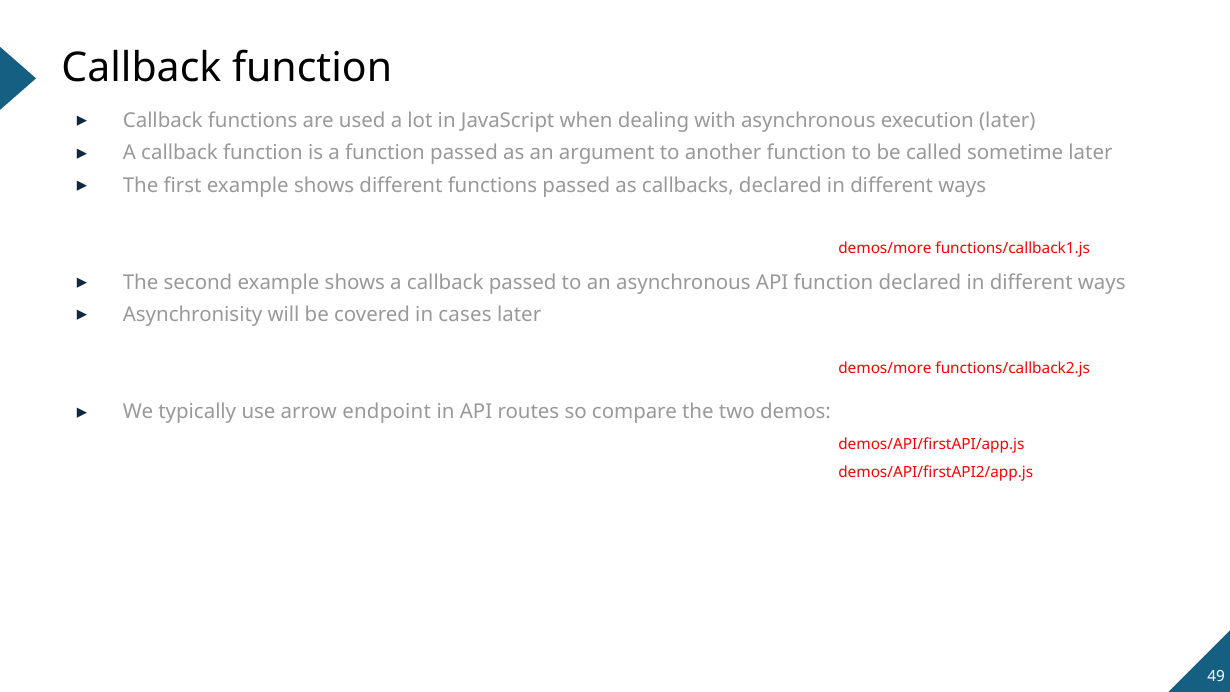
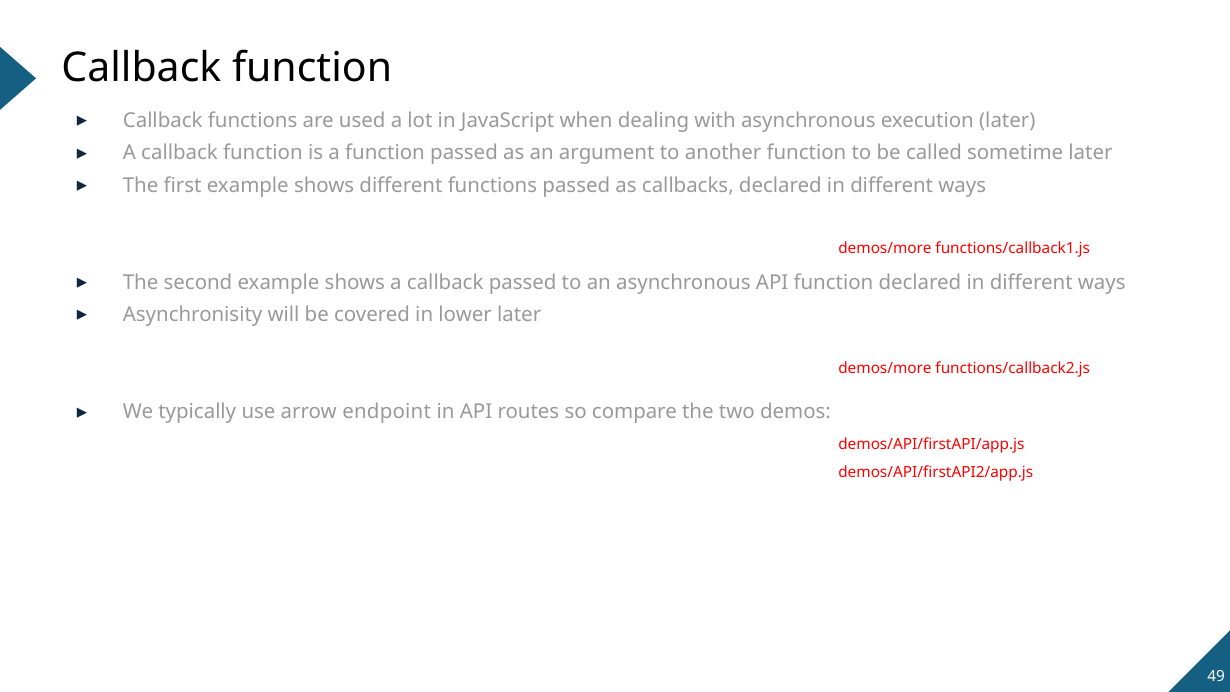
cases: cases -> lower
